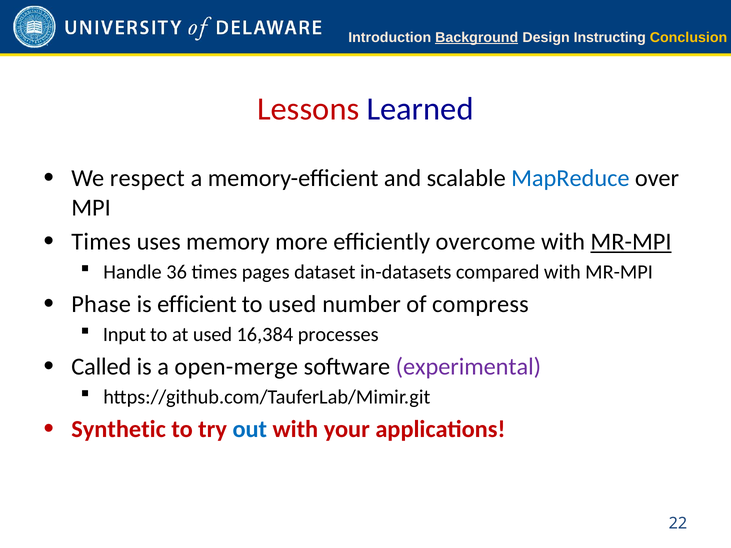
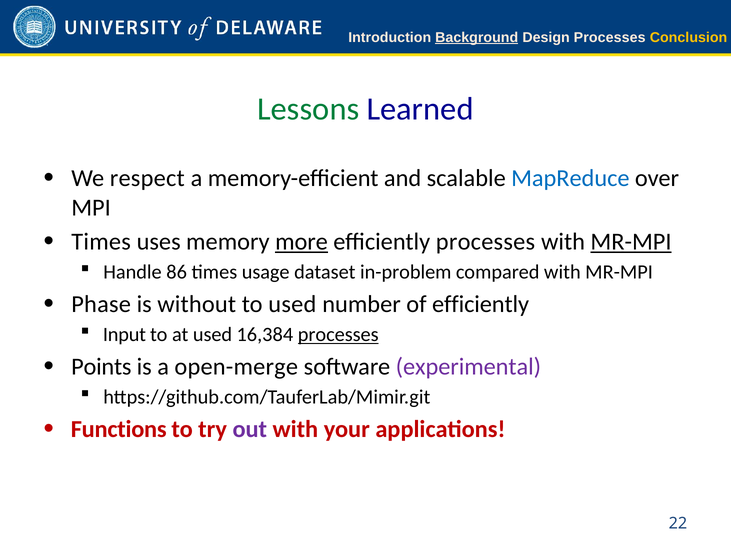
Design Instructing: Instructing -> Processes
Lessons colour: red -> green
more underline: none -> present
efficiently overcome: overcome -> processes
36: 36 -> 86
pages: pages -> usage
in-datasets: in-datasets -> in-problem
efficient: efficient -> without
of compress: compress -> efficiently
processes at (338, 335) underline: none -> present
Called: Called -> Points
Synthetic: Synthetic -> Functions
out colour: blue -> purple
